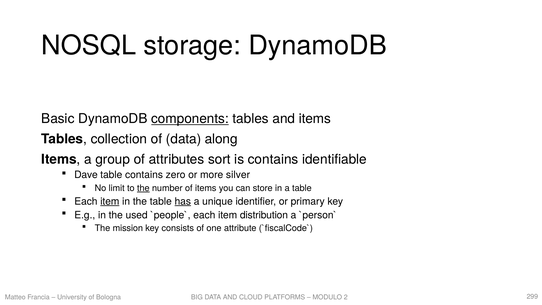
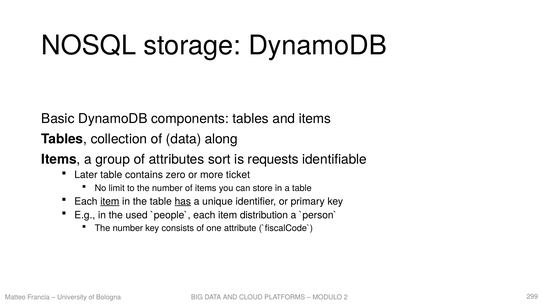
components underline: present -> none
is contains: contains -> requests
Dave: Dave -> Later
silver: silver -> ticket
the at (143, 188) underline: present -> none
mission at (128, 228): mission -> number
